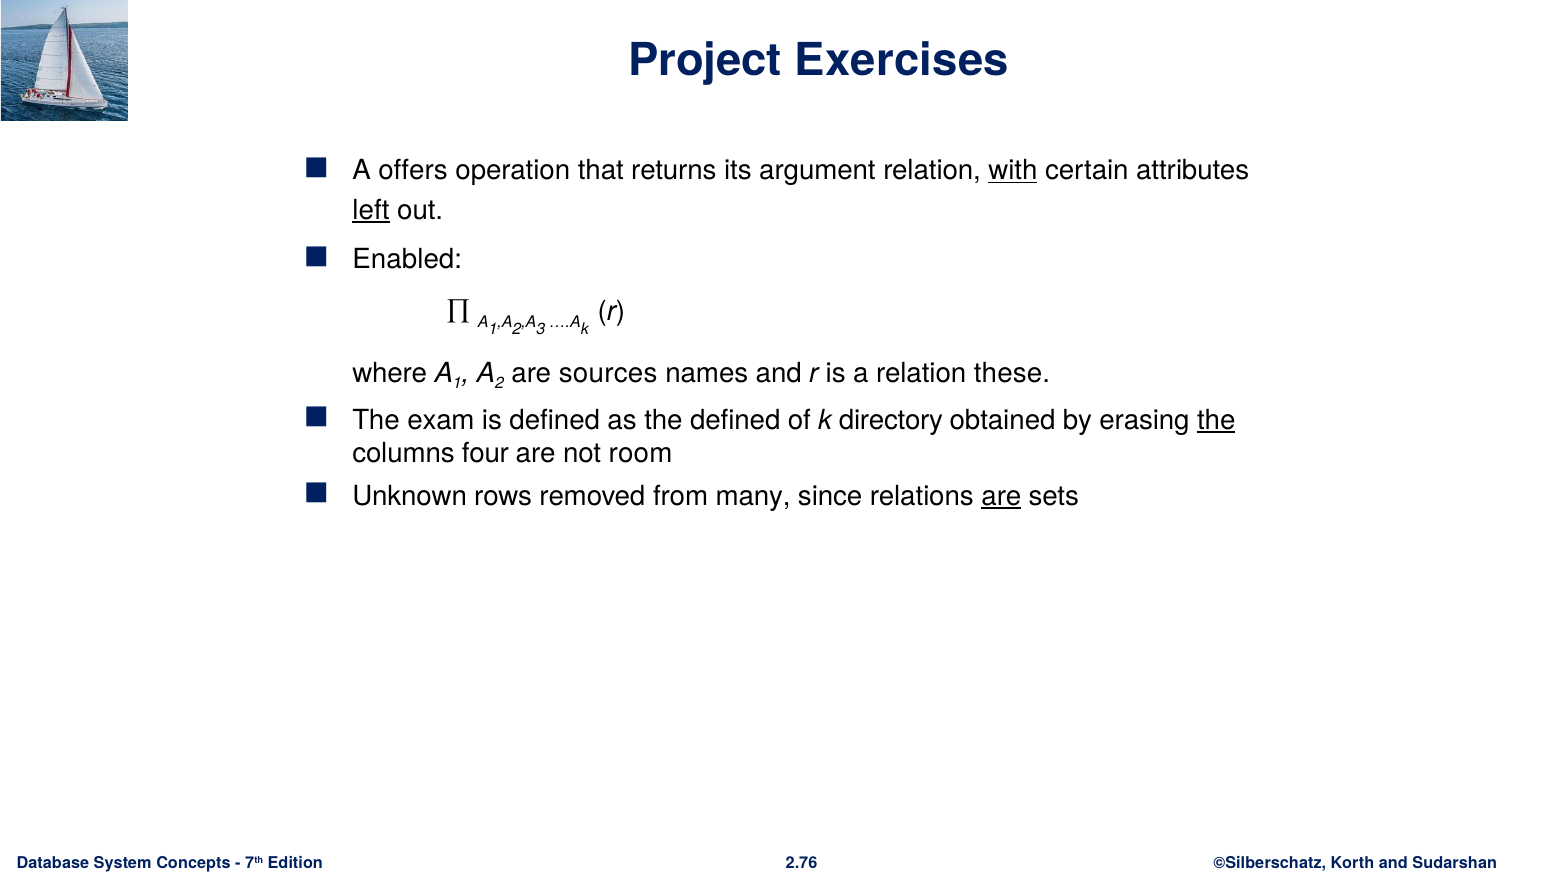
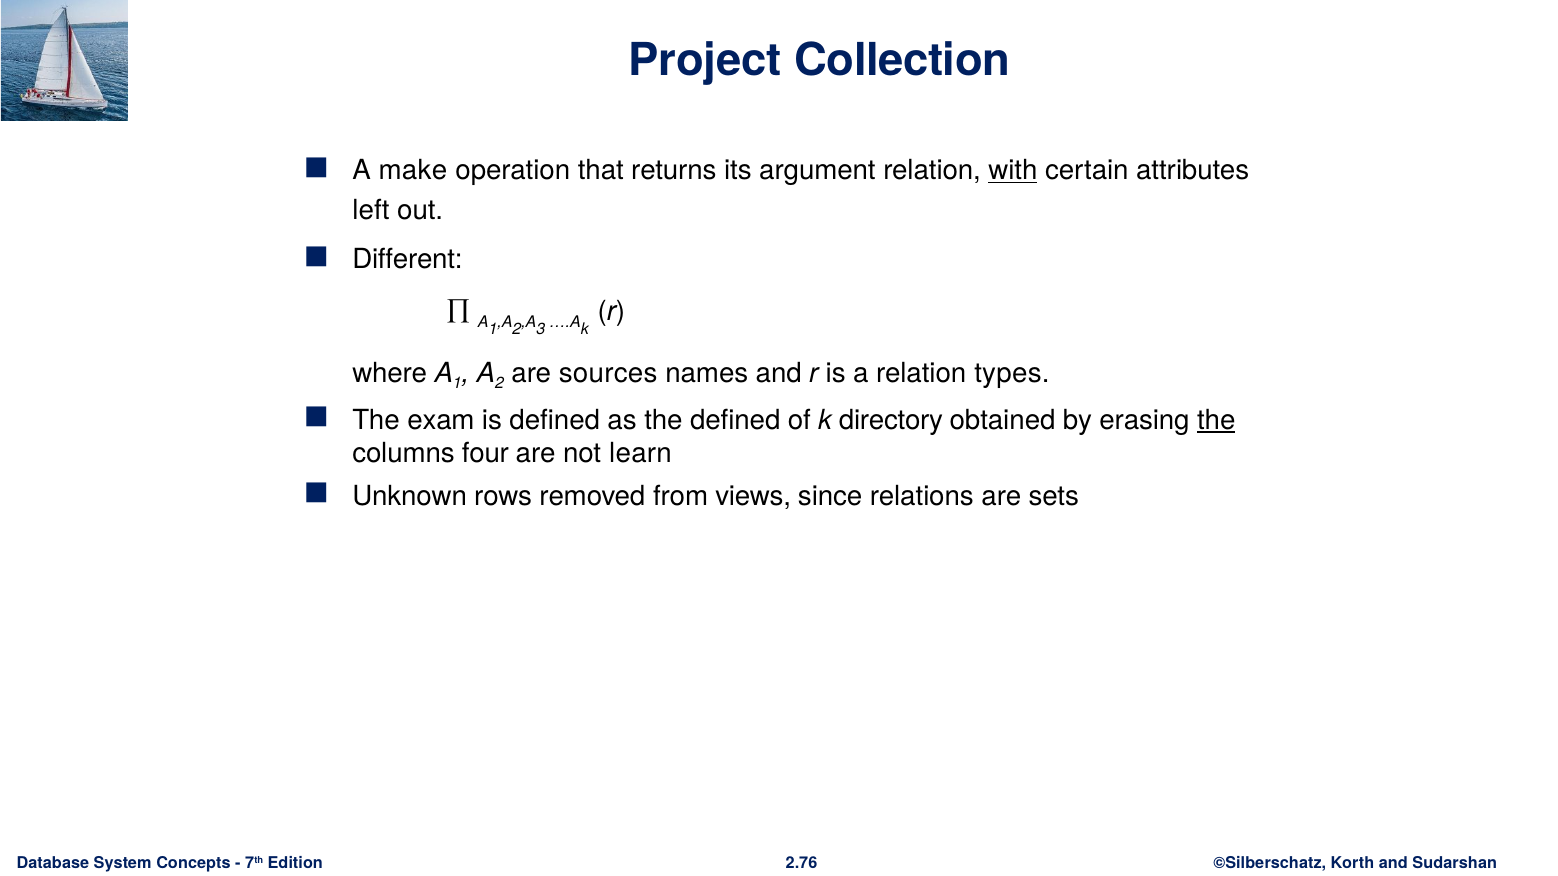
Exercises: Exercises -> Collection
offers: offers -> make
left underline: present -> none
Enabled: Enabled -> Different
these: these -> types
room: room -> learn
many: many -> views
are at (1001, 496) underline: present -> none
